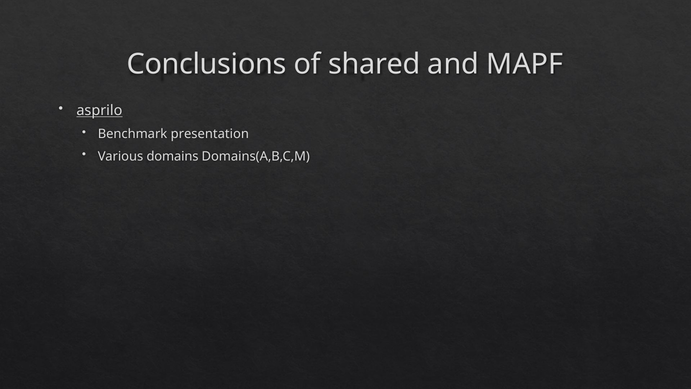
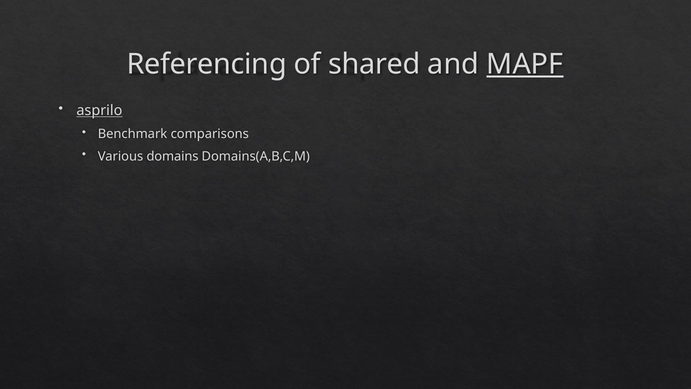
Conclusions: Conclusions -> Referencing
MAPF underline: none -> present
presentation: presentation -> comparisons
